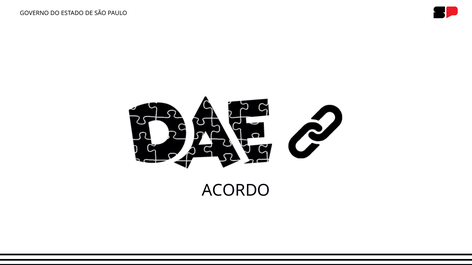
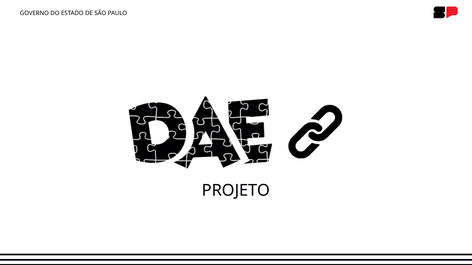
ACORDO: ACORDO -> PROJETO
